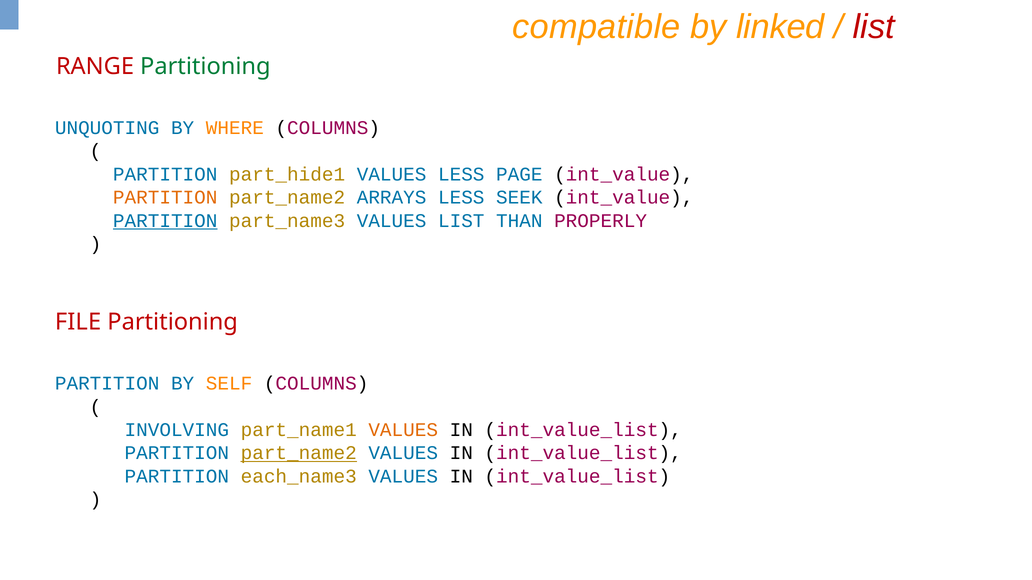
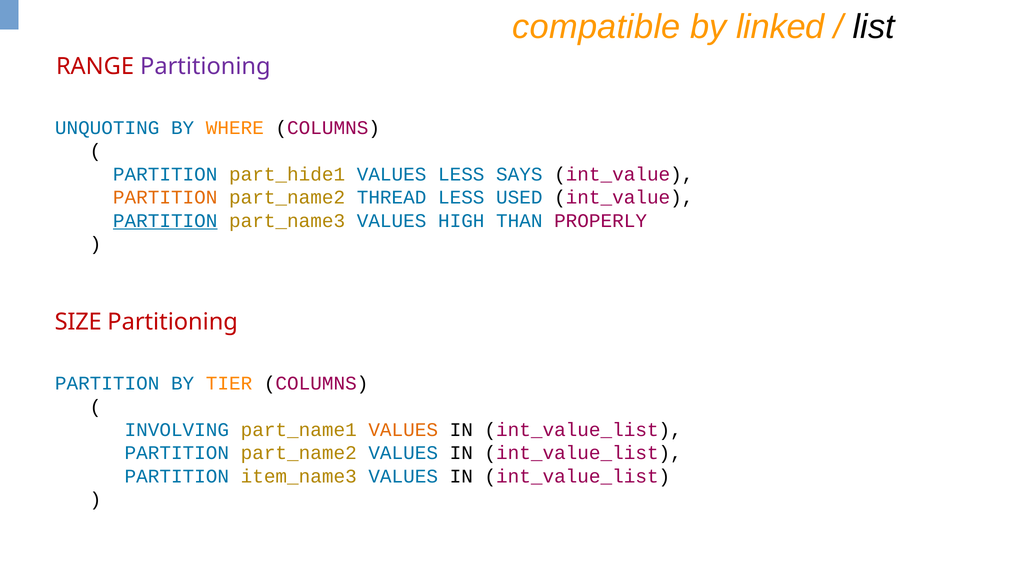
list at (874, 27) colour: red -> black
Partitioning at (205, 67) colour: green -> purple
PAGE: PAGE -> SAYS
ARRAYS: ARRAYS -> THREAD
SEEK: SEEK -> USED
VALUES LIST: LIST -> HIGH
FILE: FILE -> SIZE
SELF: SELF -> TIER
part_name2 at (299, 453) underline: present -> none
each_name3: each_name3 -> item_name3
